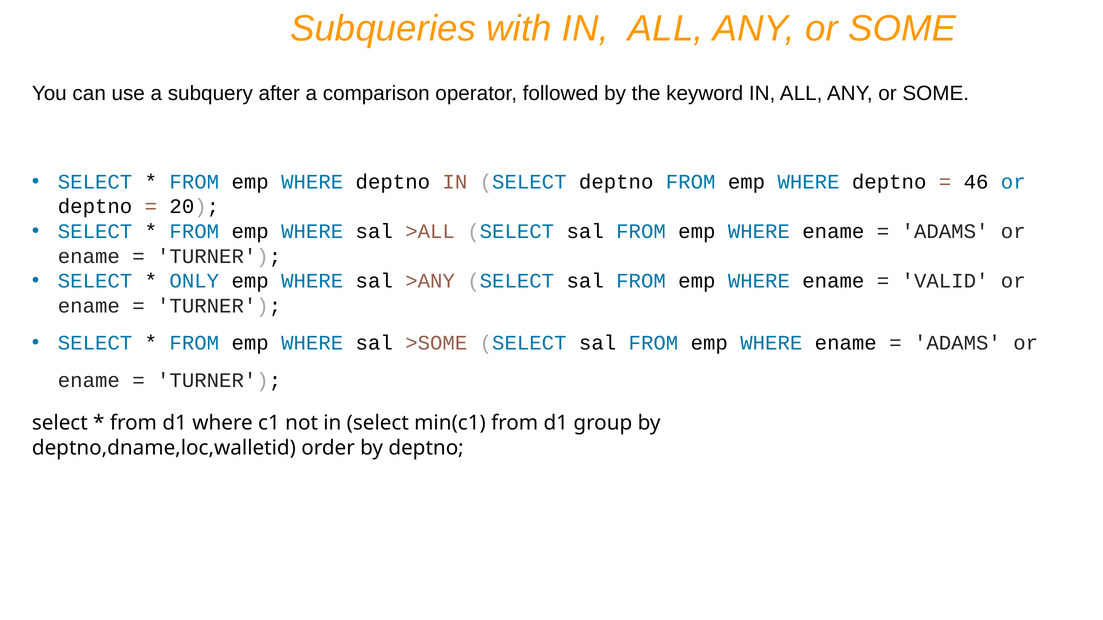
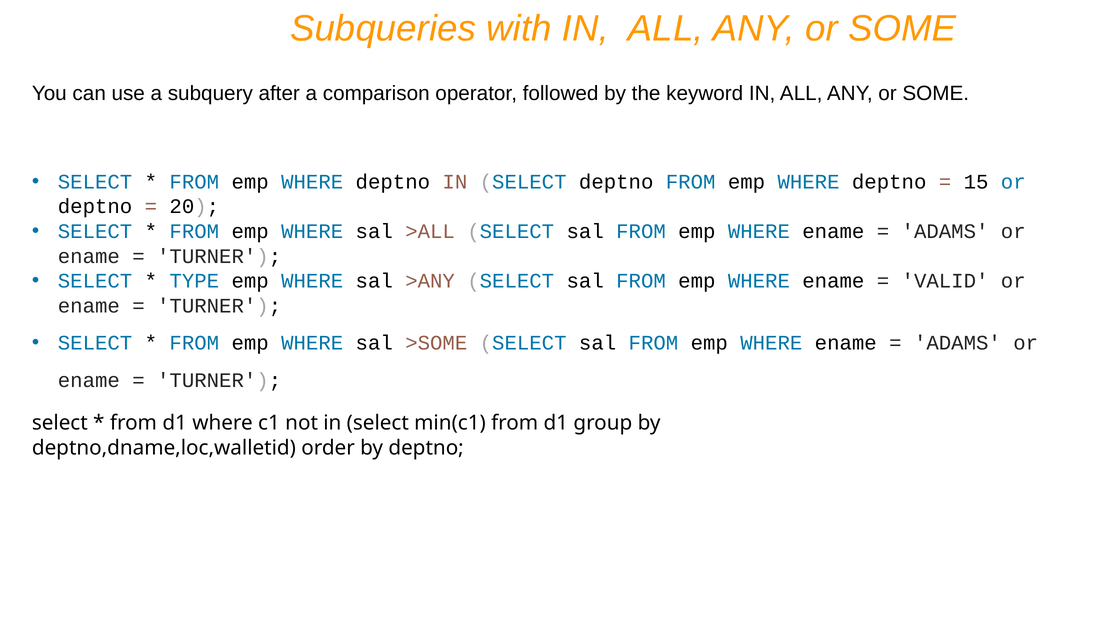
46: 46 -> 15
ONLY: ONLY -> TYPE
